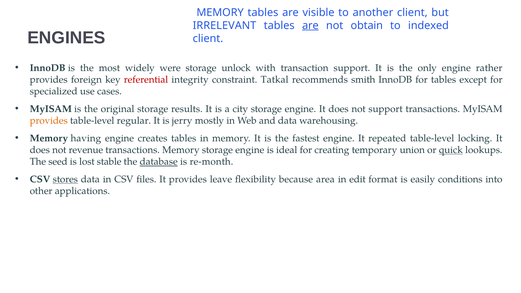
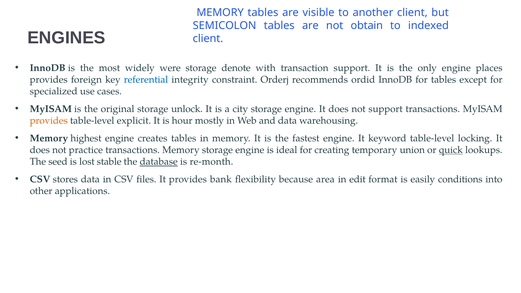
IRRELEVANT: IRRELEVANT -> SEMICOLON
are at (310, 25) underline: present -> none
unlock: unlock -> denote
rather: rather -> places
referential colour: red -> blue
Tatkal: Tatkal -> Orderj
smith: smith -> ordid
results: results -> unlock
regular: regular -> explicit
jerry: jerry -> hour
having: having -> highest
repeated: repeated -> keyword
revenue: revenue -> practice
stores underline: present -> none
leave: leave -> bank
